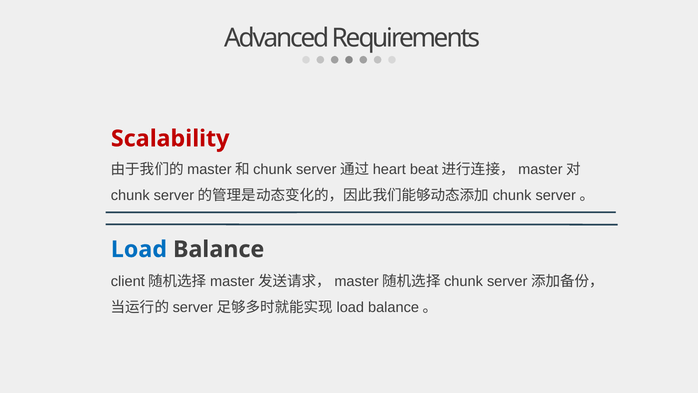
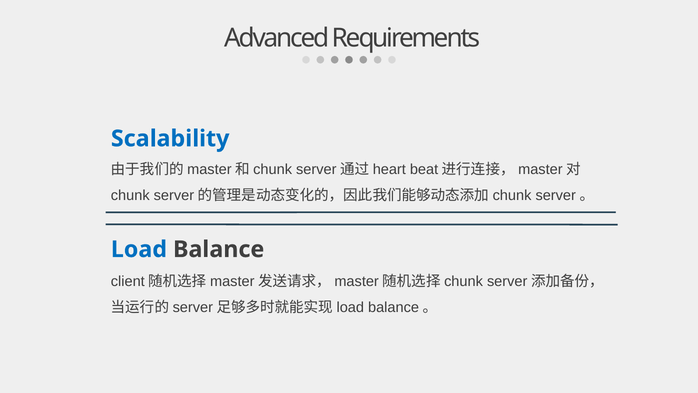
Scalability colour: red -> blue
